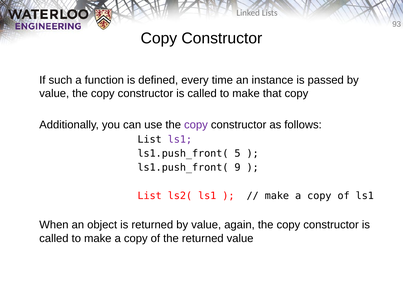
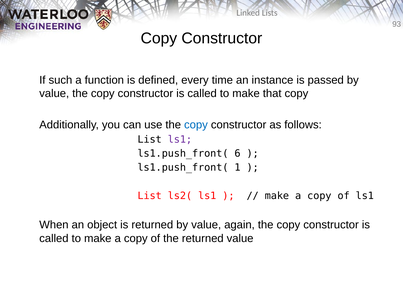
copy at (196, 125) colour: purple -> blue
5: 5 -> 6
9: 9 -> 1
